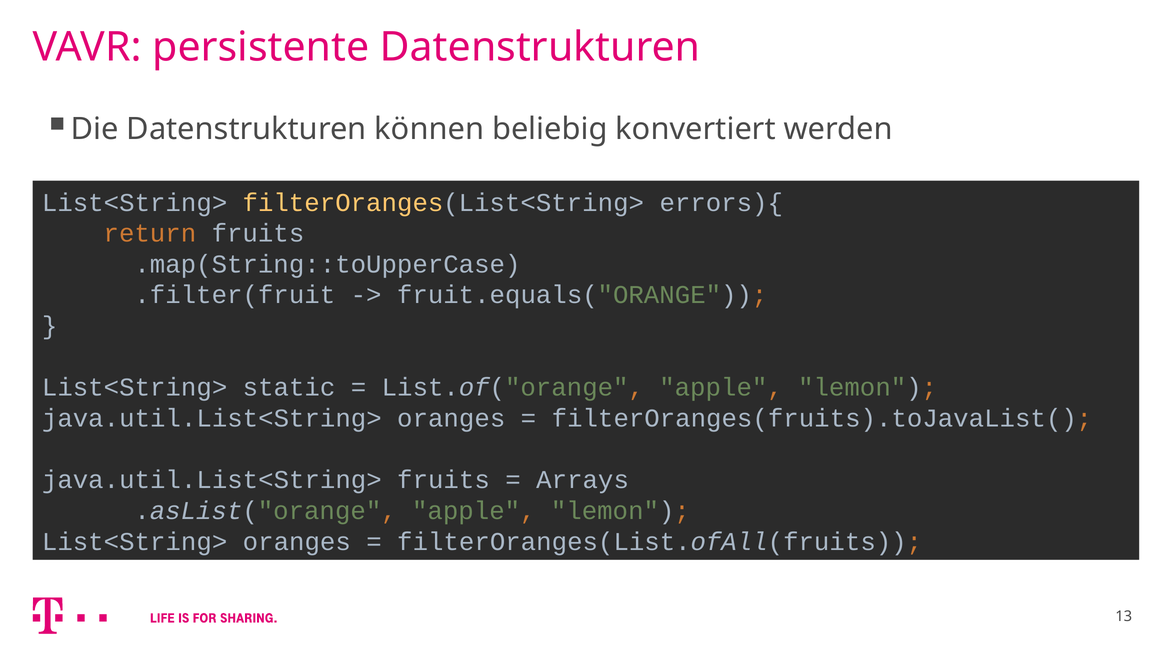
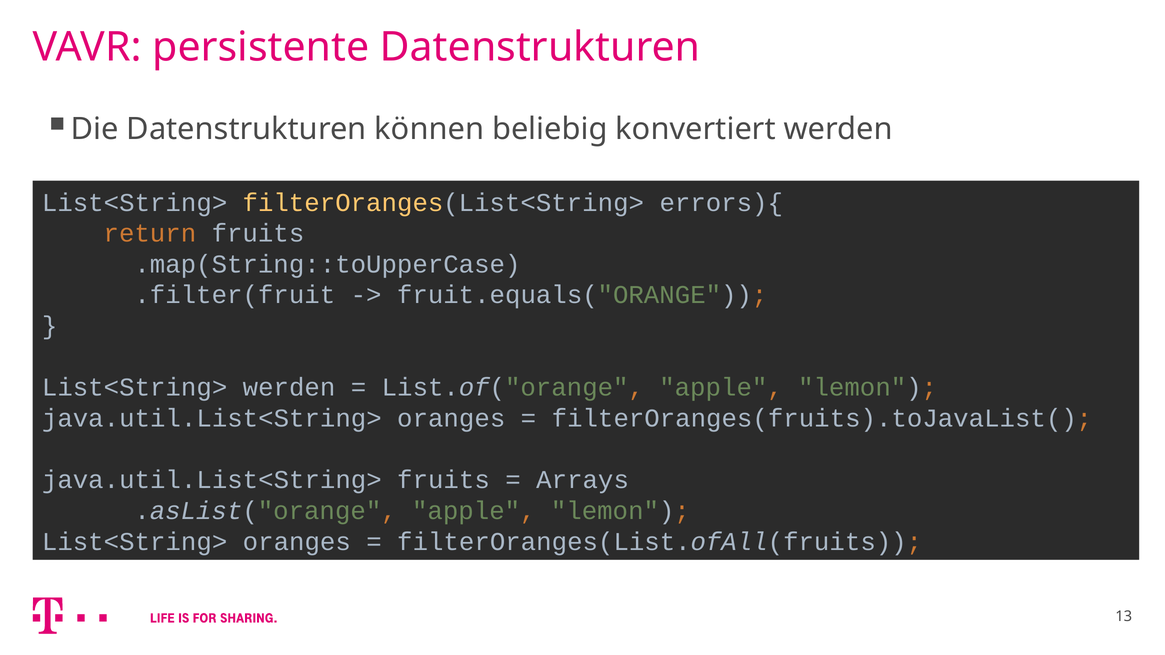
List<String> static: static -> werden
